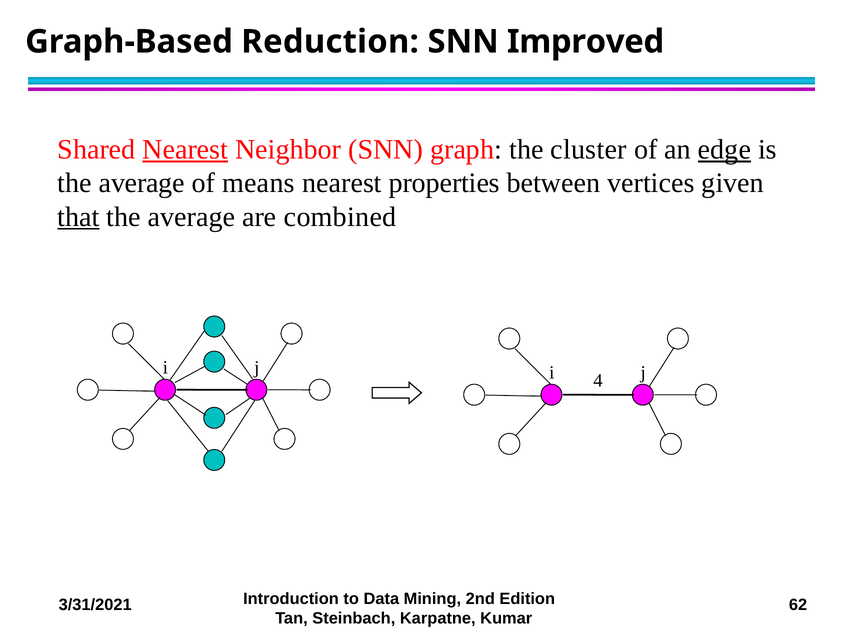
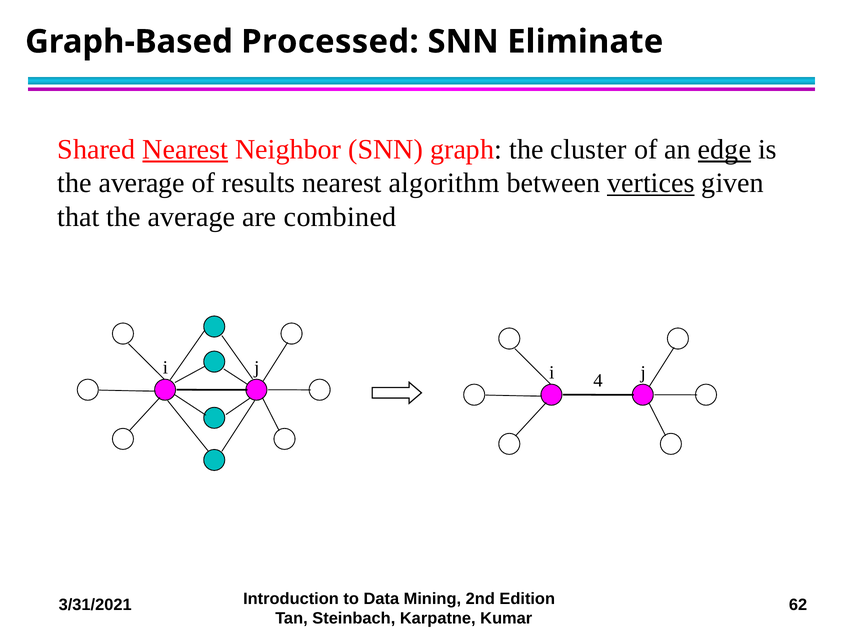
Reduction: Reduction -> Processed
Improved: Improved -> Eliminate
means: means -> results
properties: properties -> algorithm
vertices underline: none -> present
that underline: present -> none
